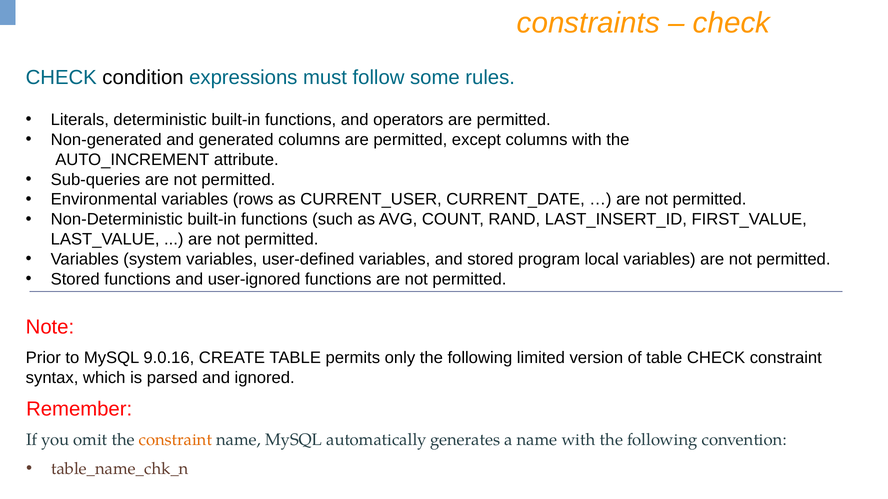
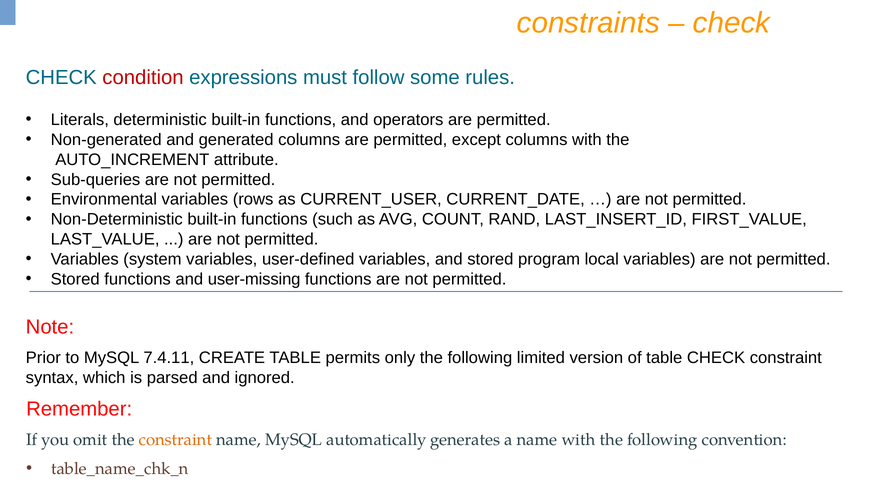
condition colour: black -> red
user-ignored: user-ignored -> user-missing
9.0.16: 9.0.16 -> 7.4.11
